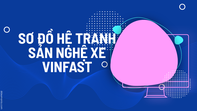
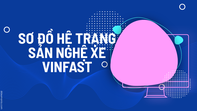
TRANH: TRANH -> TRẠNG
